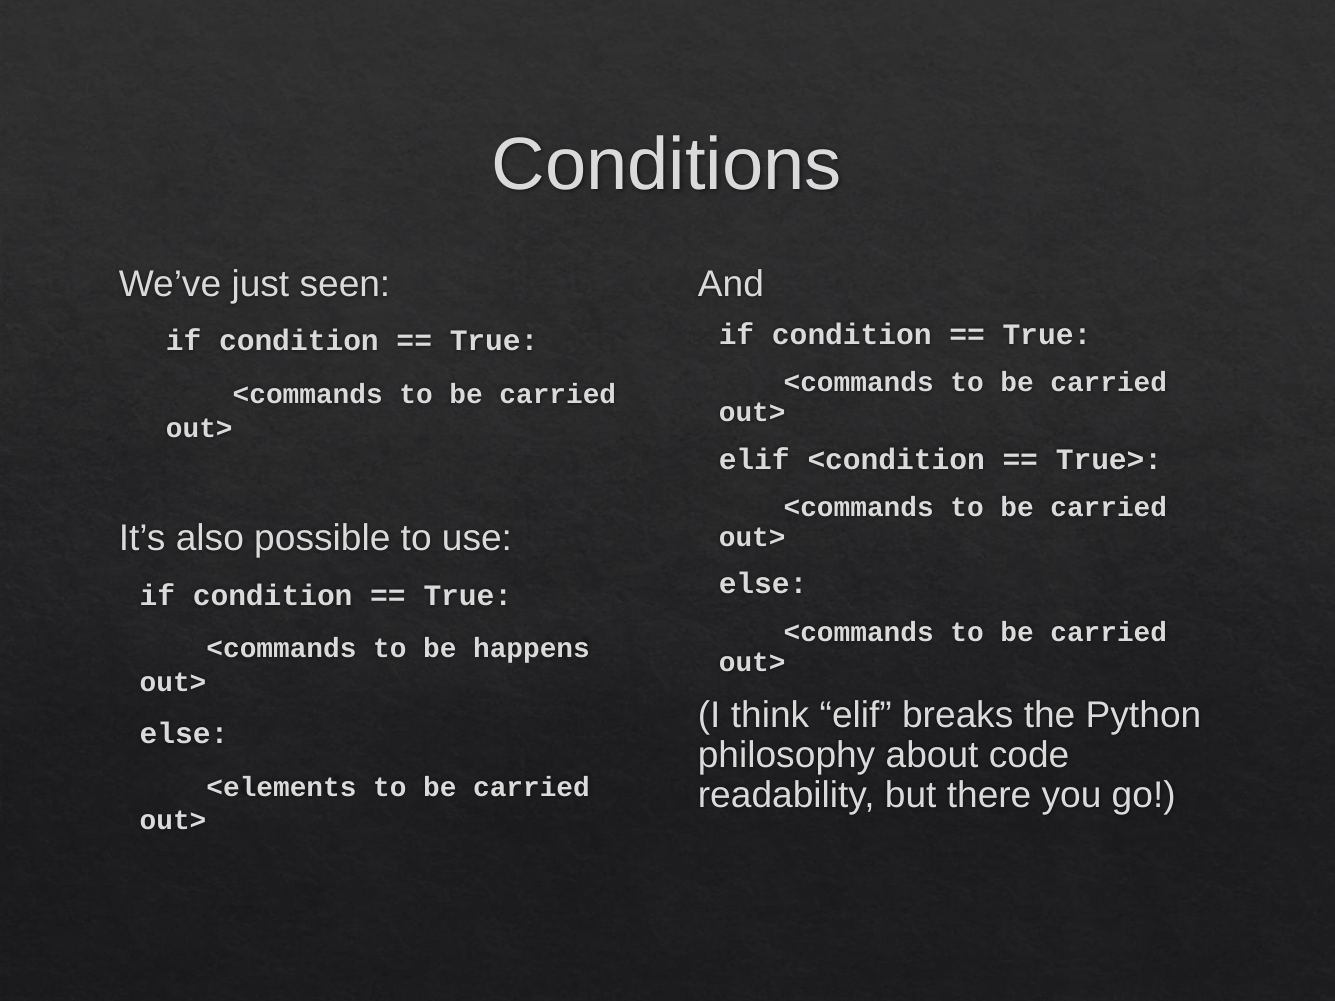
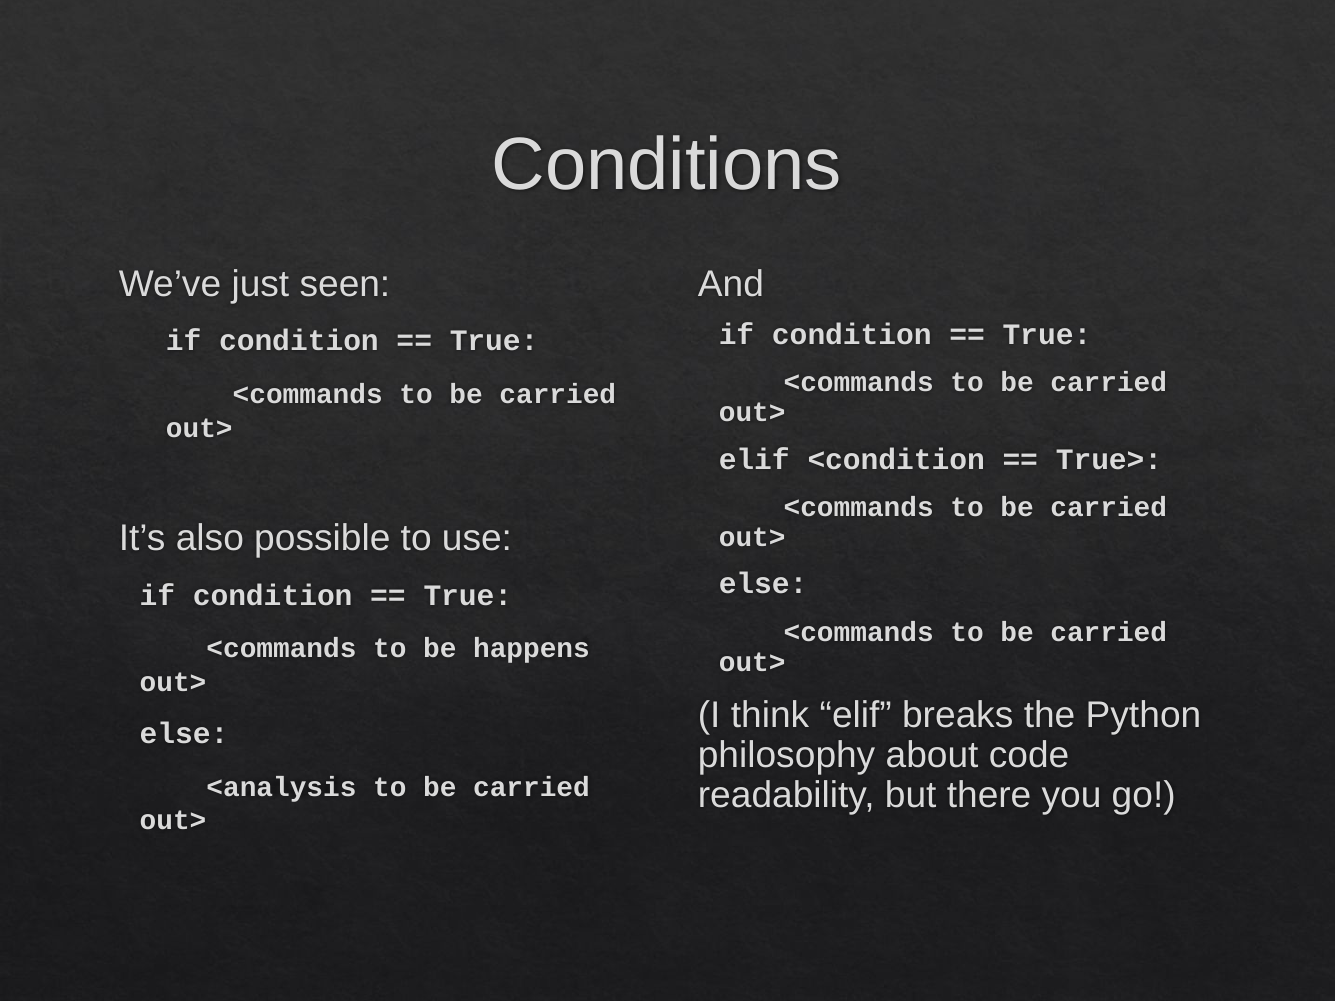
<elements: <elements -> <analysis
